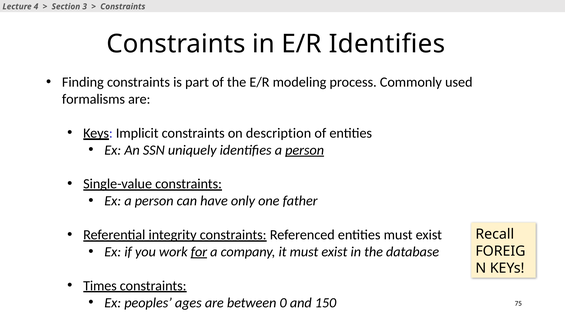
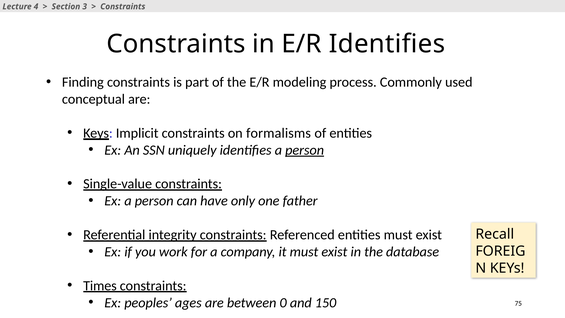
formalisms: formalisms -> conceptual
description: description -> formalisms
for underline: present -> none
